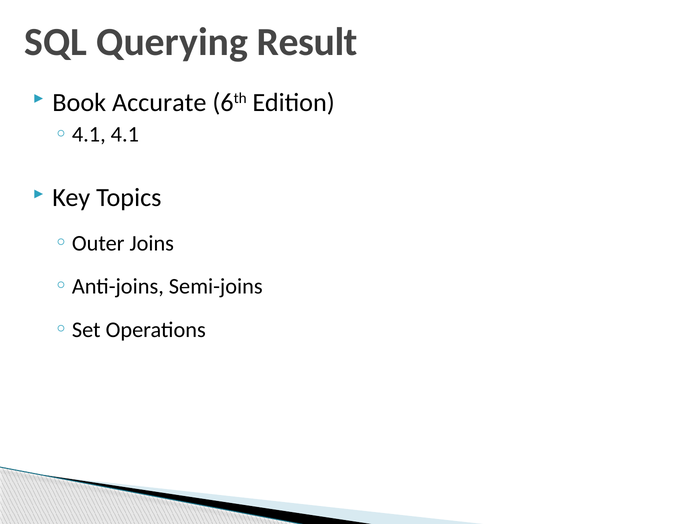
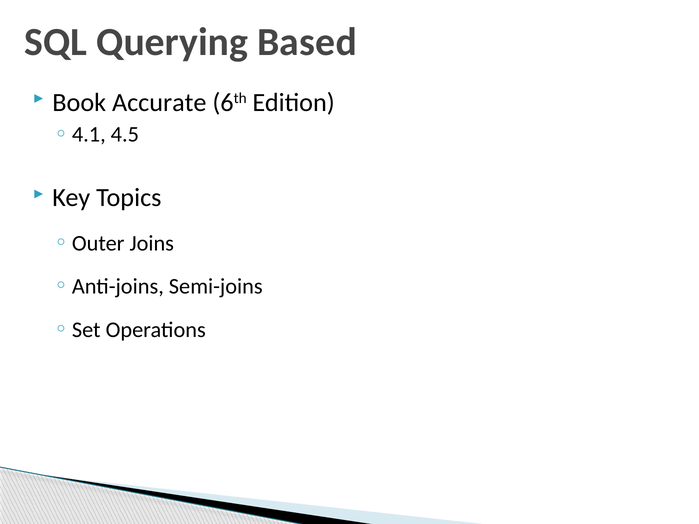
Result: Result -> Based
4.1: 4.1 -> 4.5
